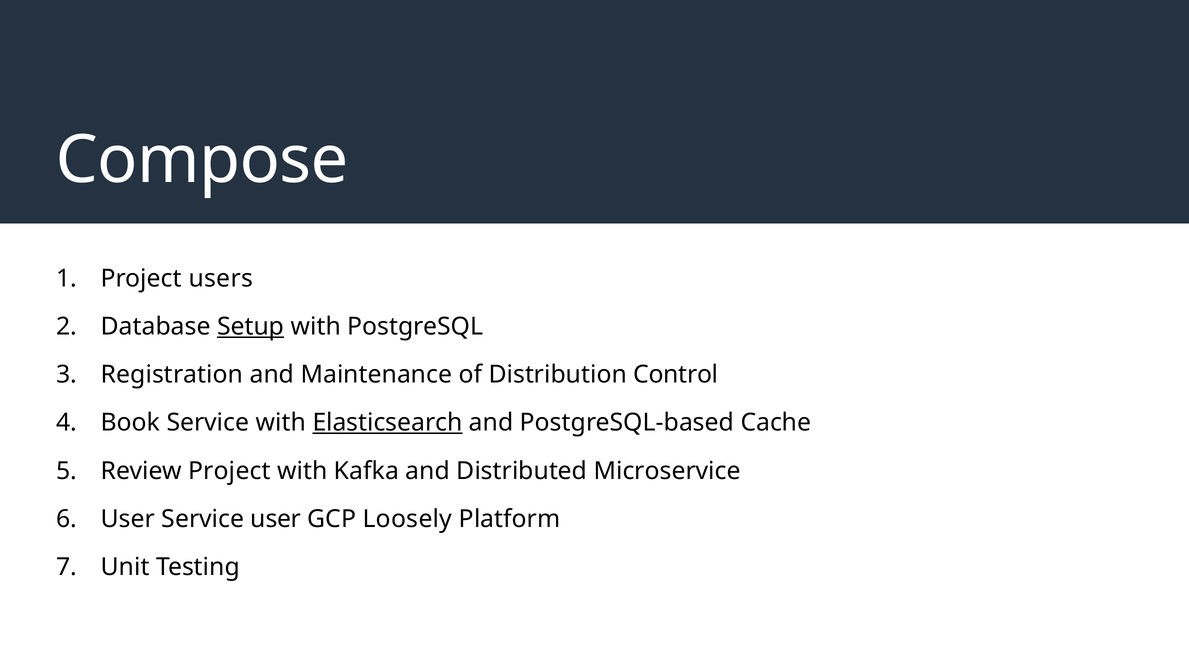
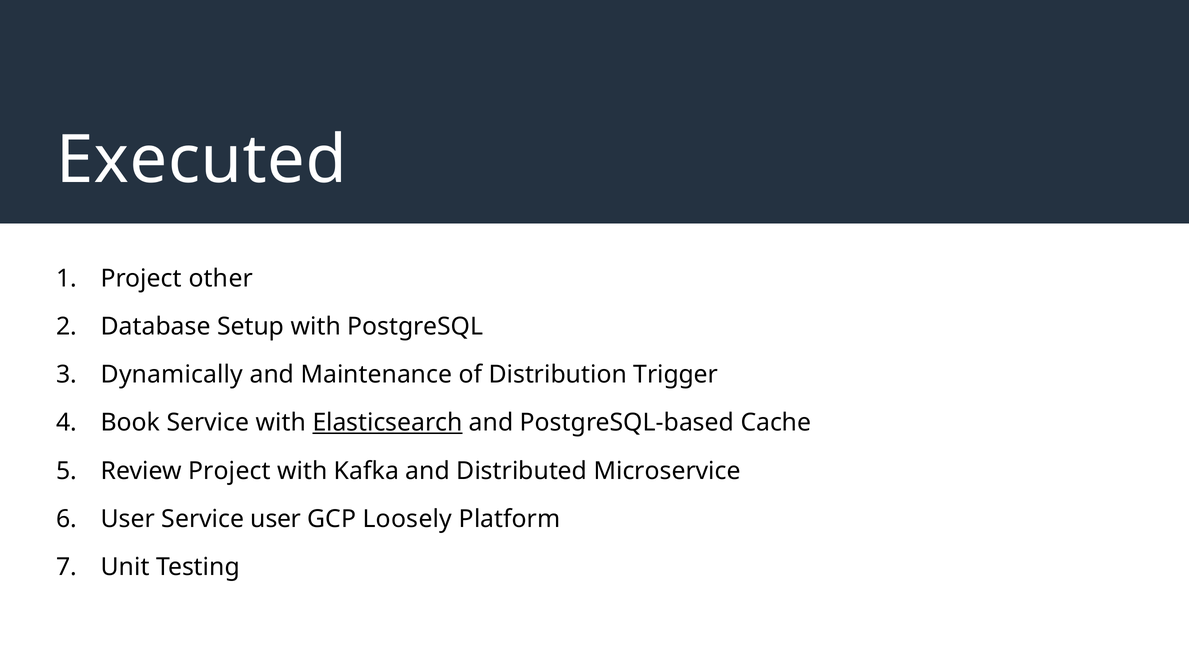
Compose: Compose -> Executed
users: users -> other
Setup underline: present -> none
Registration: Registration -> Dynamically
Control: Control -> Trigger
